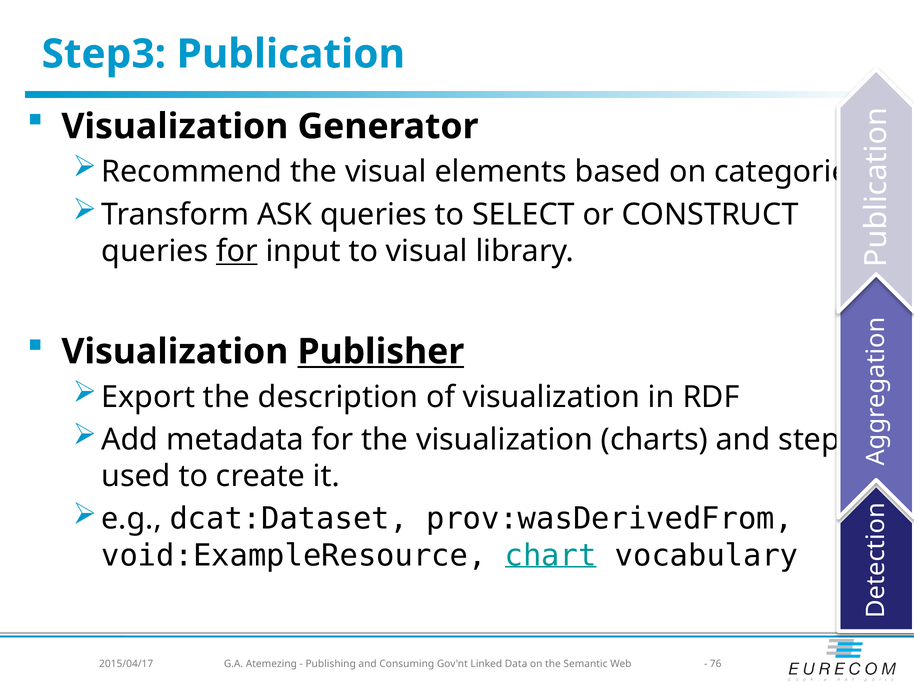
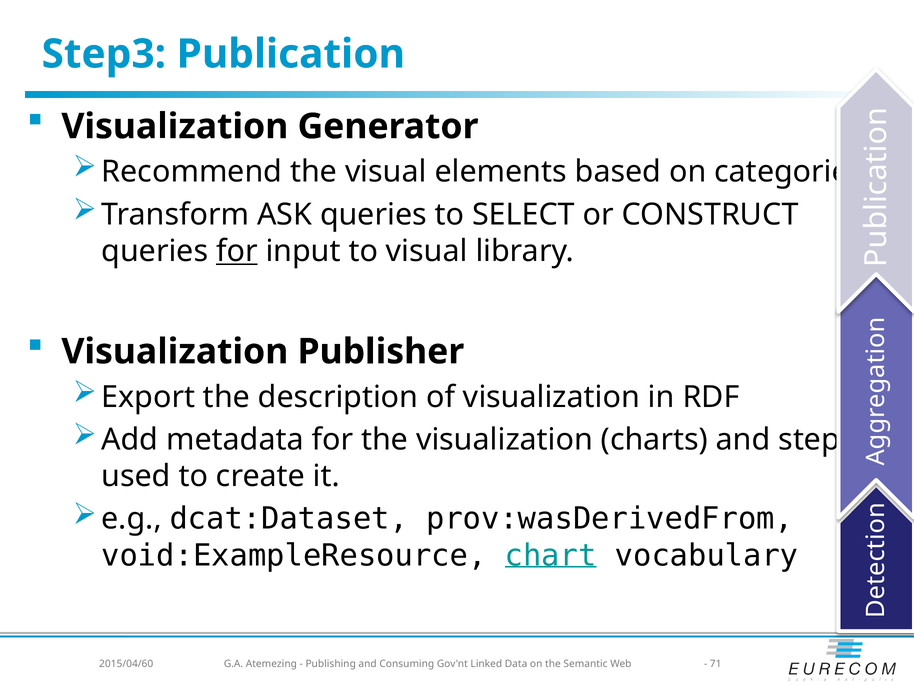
Publisher underline: present -> none
2015/04/17: 2015/04/17 -> 2015/04/60
76: 76 -> 71
